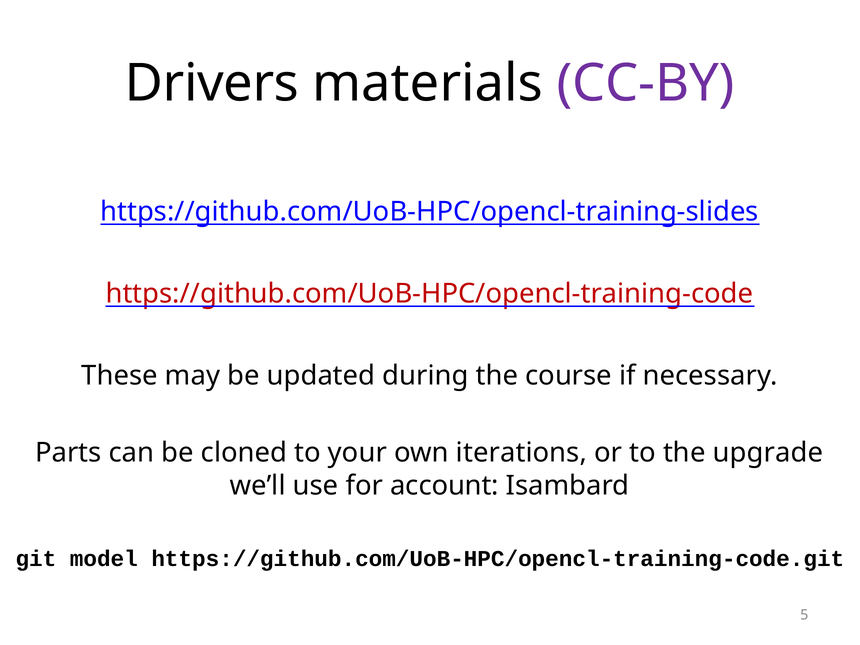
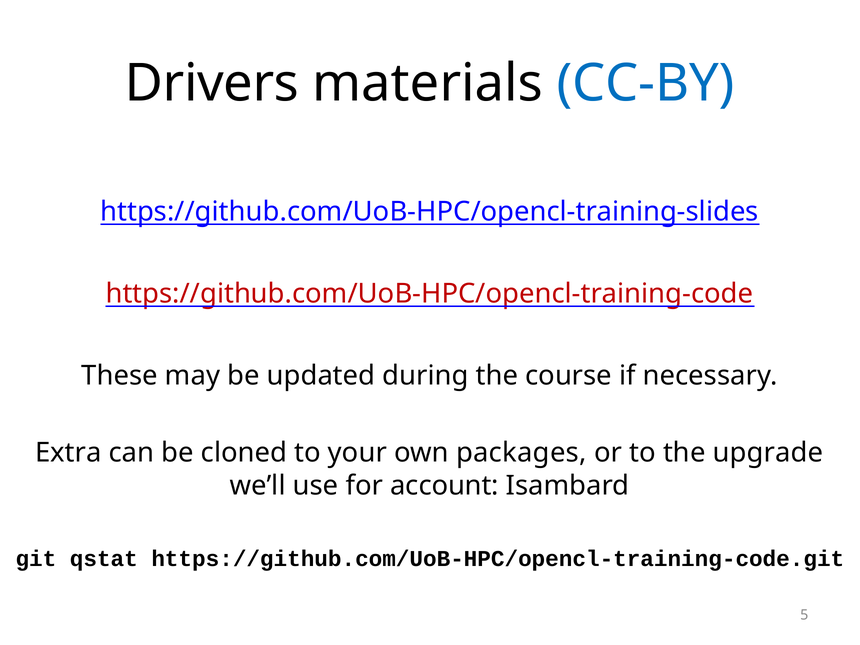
CC-BY colour: purple -> blue
Parts: Parts -> Extra
iterations: iterations -> packages
model: model -> qstat
